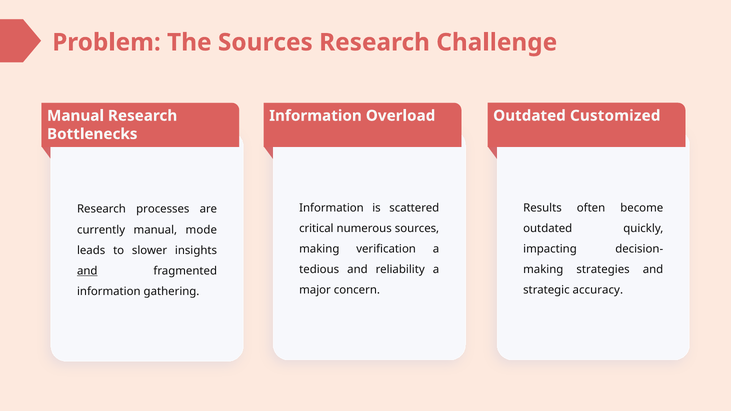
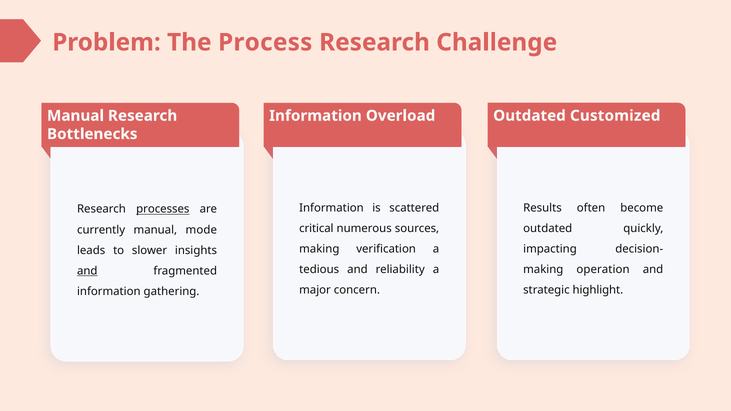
The Sources: Sources -> Process
processes underline: none -> present
strategies: strategies -> operation
accuracy: accuracy -> highlight
